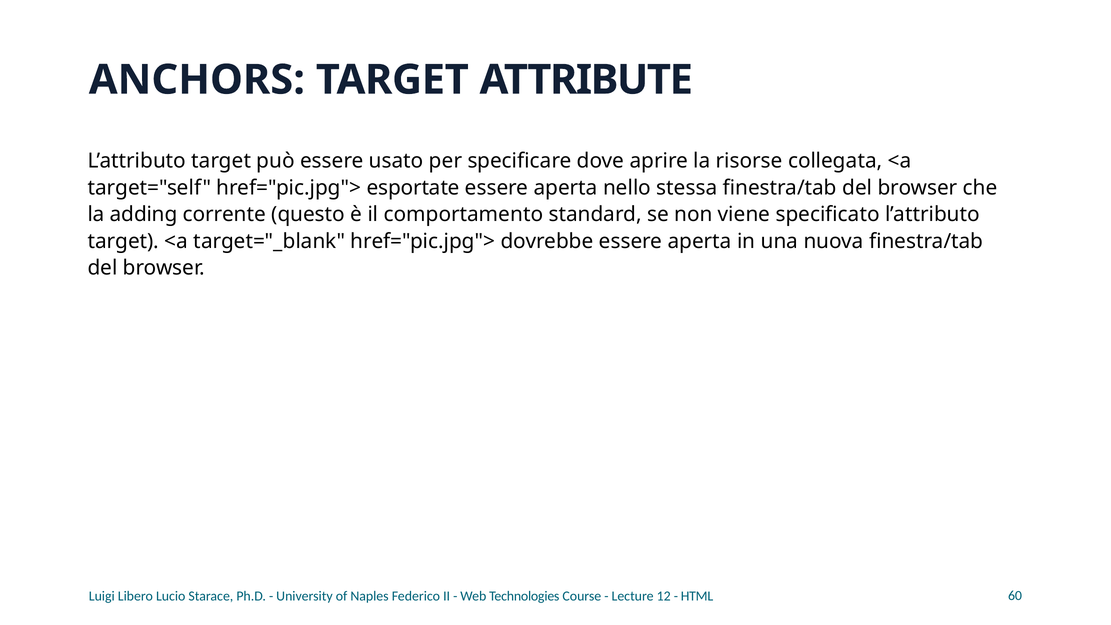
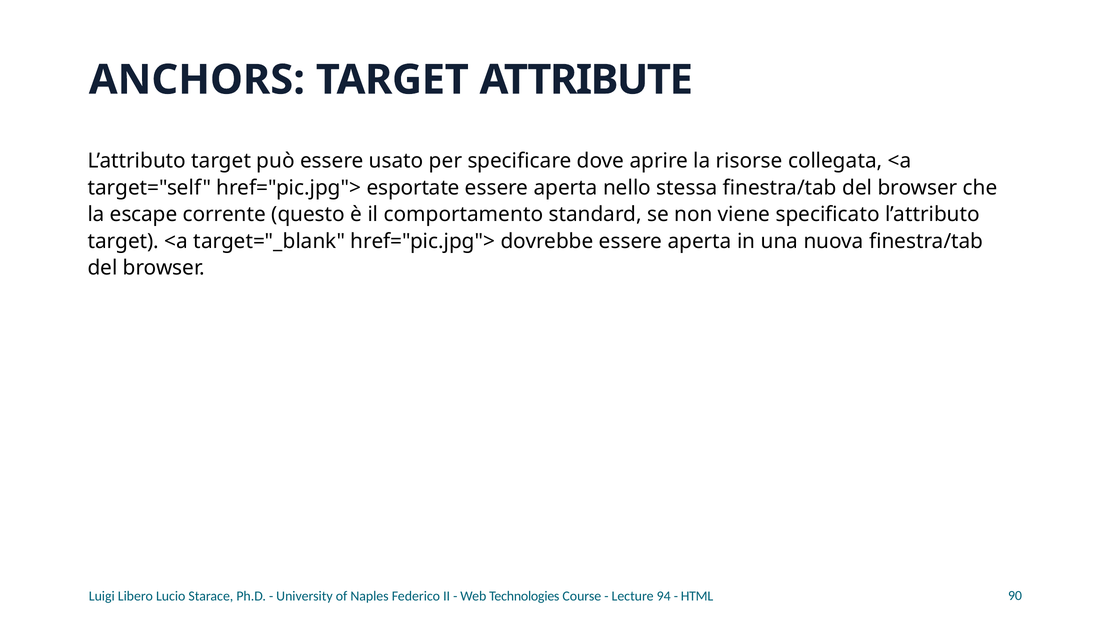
adding: adding -> escape
12: 12 -> 94
60: 60 -> 90
